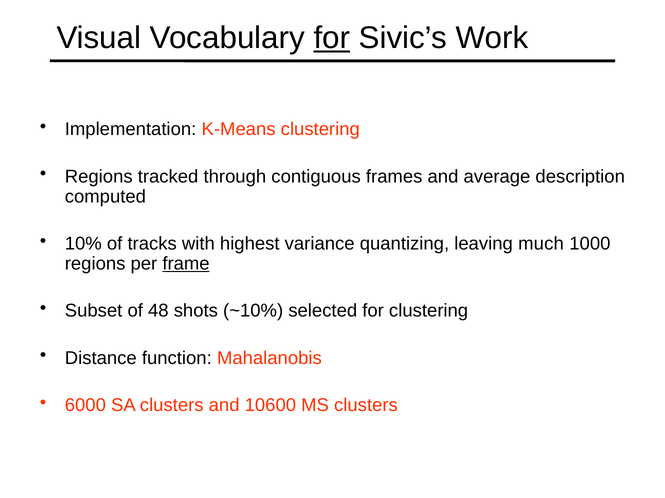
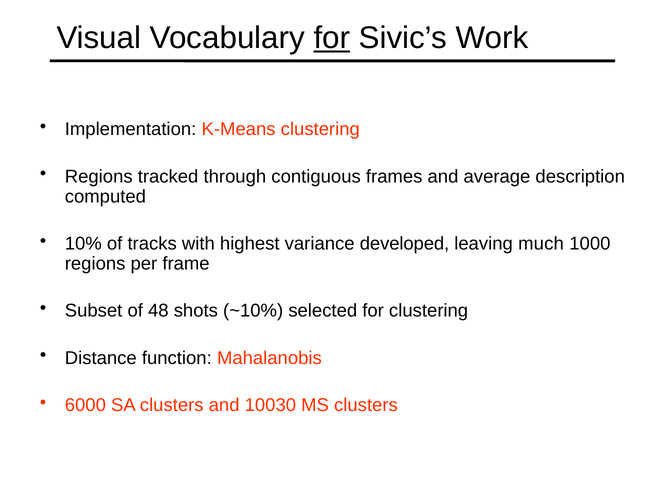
quantizing: quantizing -> developed
frame underline: present -> none
10600: 10600 -> 10030
